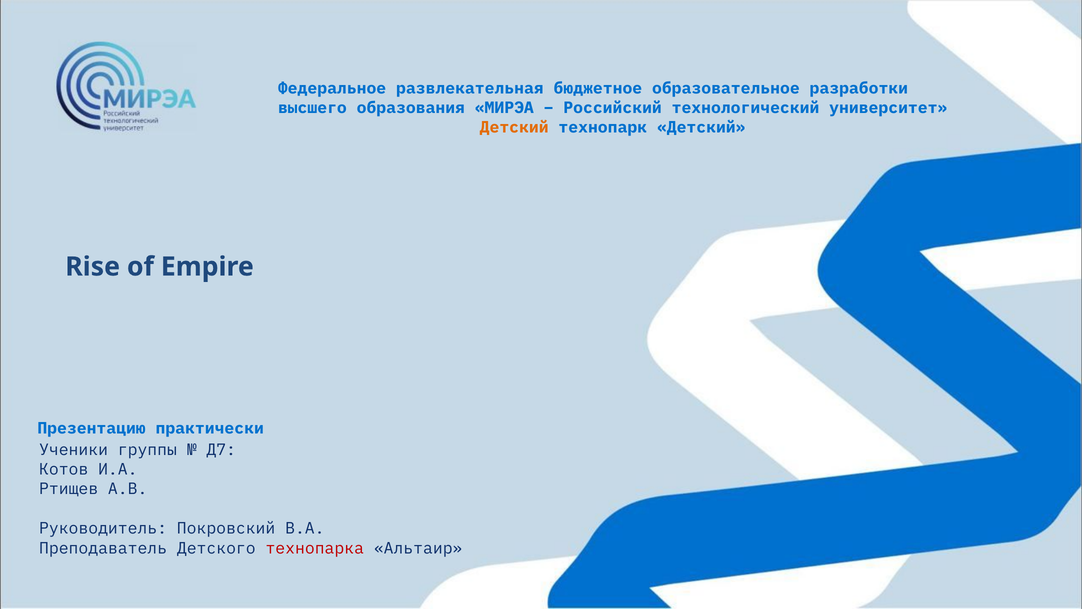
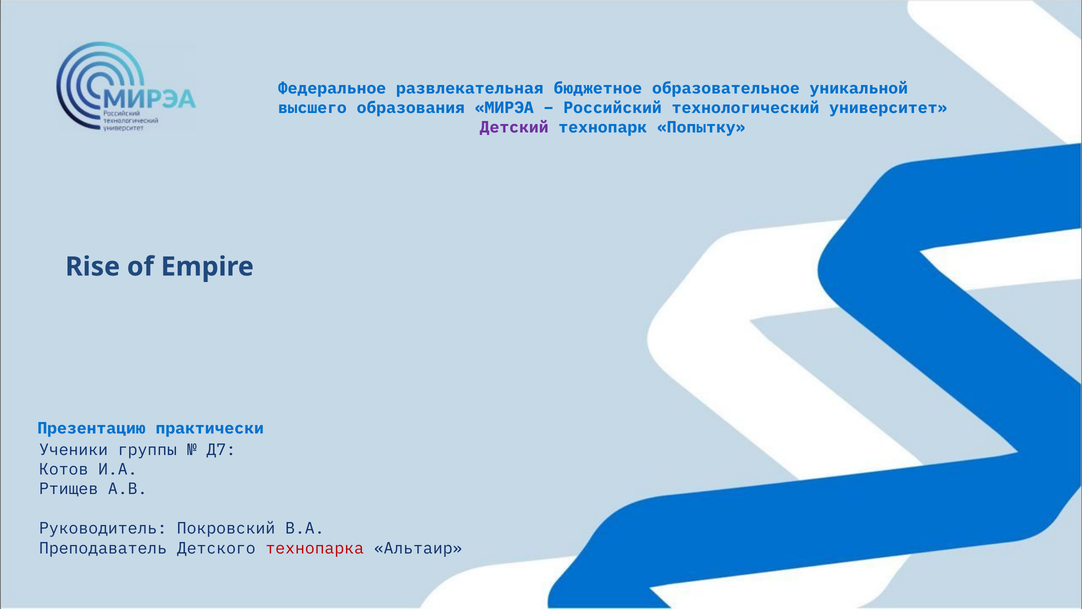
разработки: разработки -> уникальной
Детский at (514, 127) colour: orange -> purple
технопарк Детский: Детский -> Попытку
